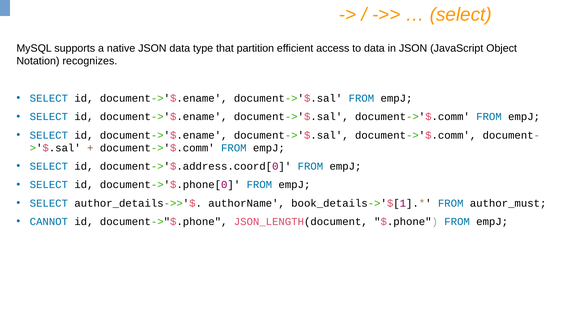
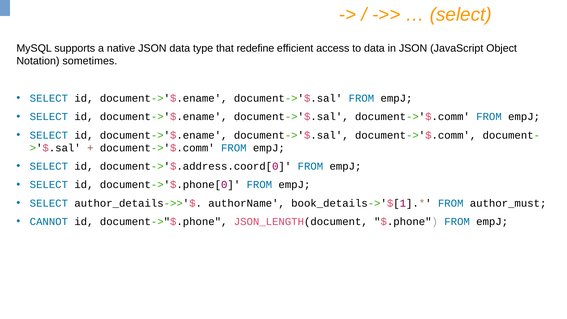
partition: partition -> redefine
recognizes: recognizes -> sometimes
